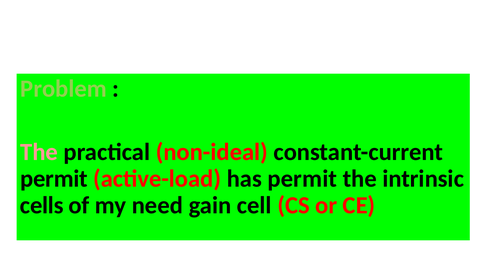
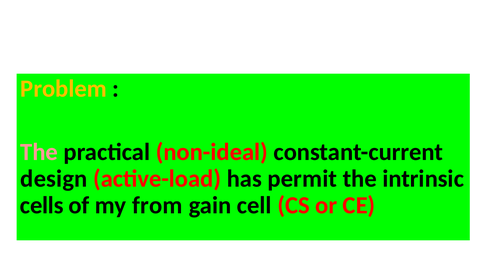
Problem colour: light green -> yellow
permit at (54, 179): permit -> design
need: need -> from
